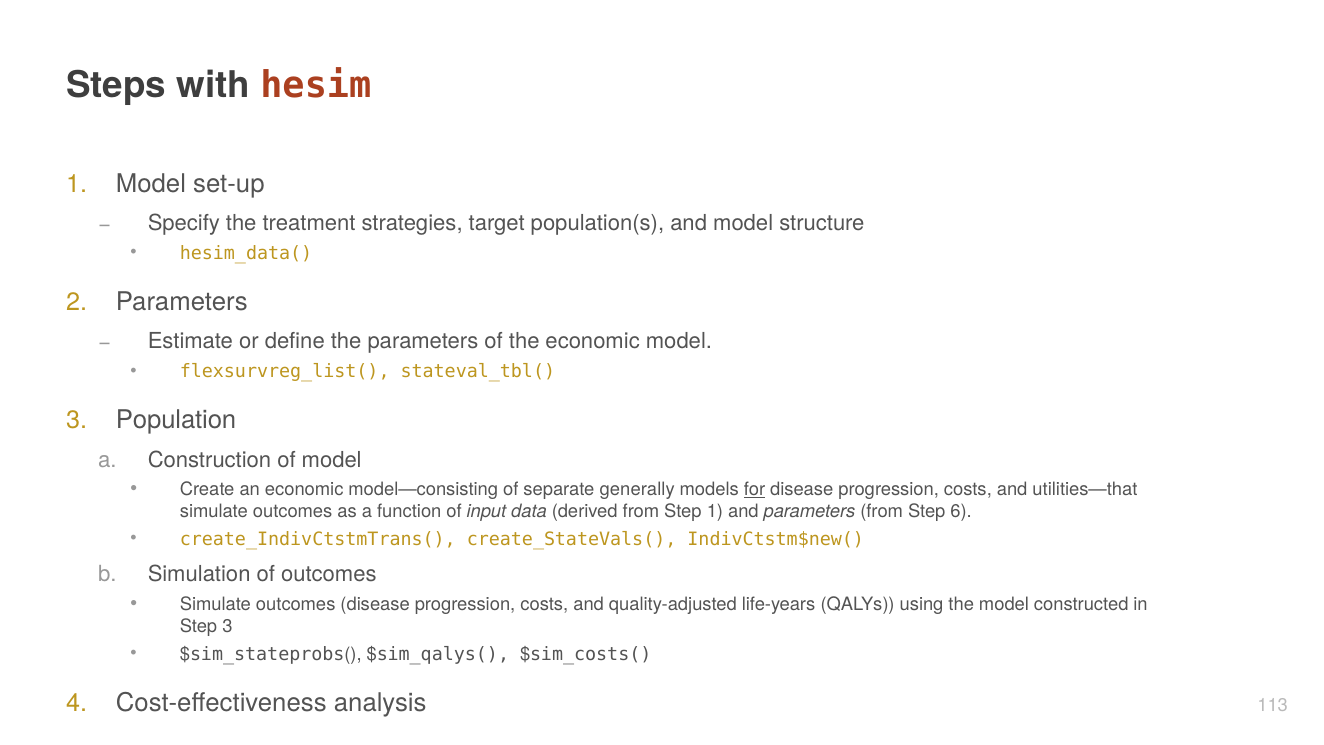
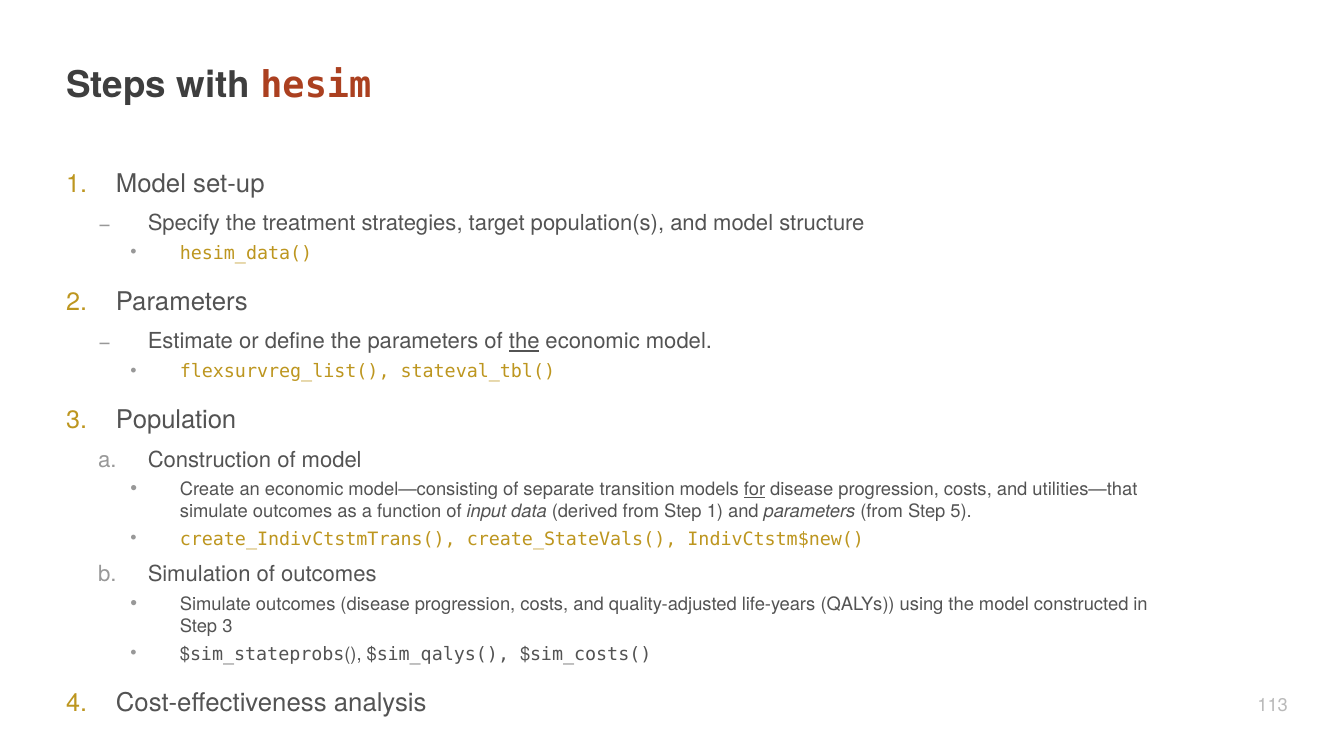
the at (524, 341) underline: none -> present
generally: generally -> transition
6: 6 -> 5
